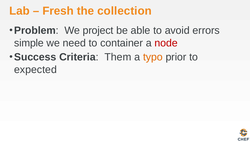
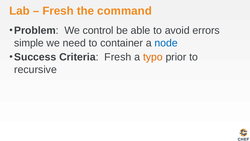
collection: collection -> command
project: project -> control
node colour: red -> blue
Criteria Them: Them -> Fresh
expected: expected -> recursive
